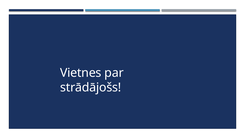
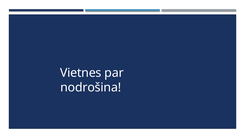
strādājošs: strādājošs -> nodrošina
